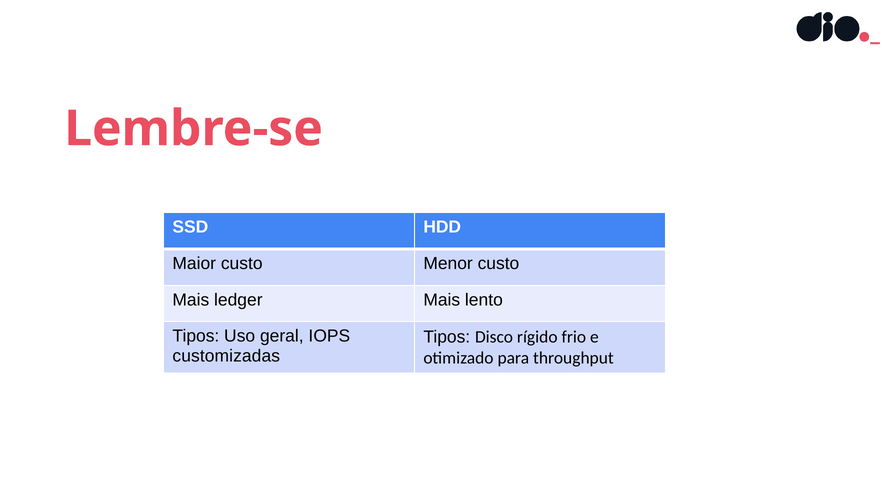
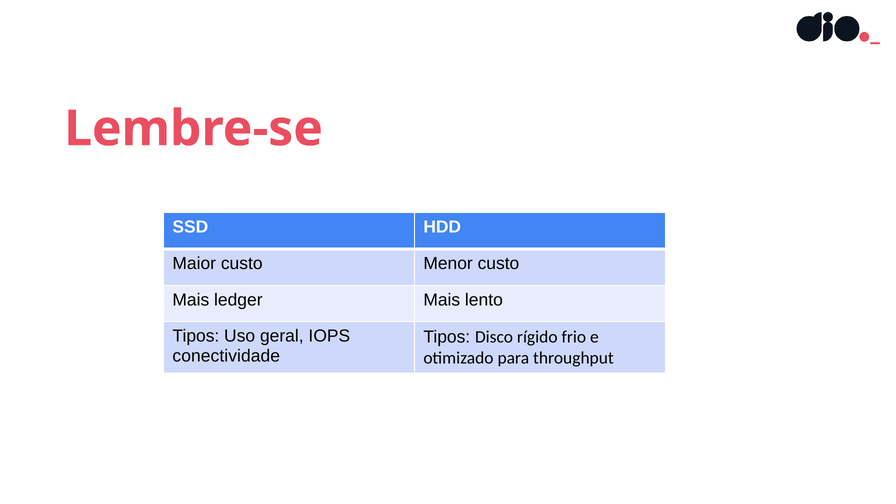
customizadas: customizadas -> conectividade
